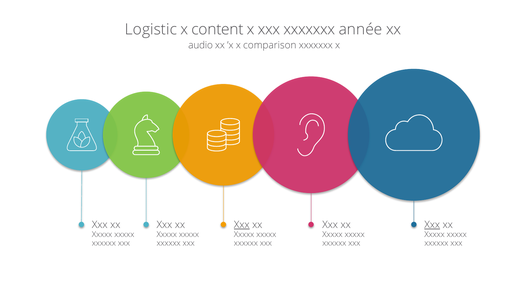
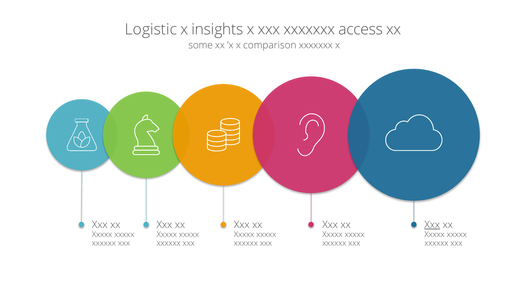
content: content -> insights
année: année -> access
audio: audio -> some
Xxx at (242, 225) underline: present -> none
